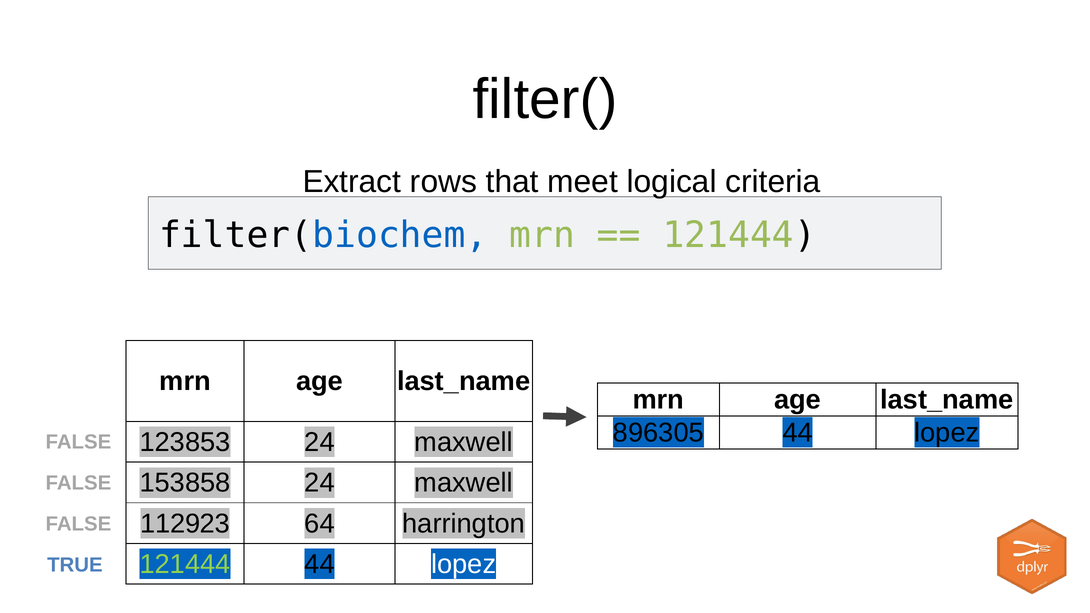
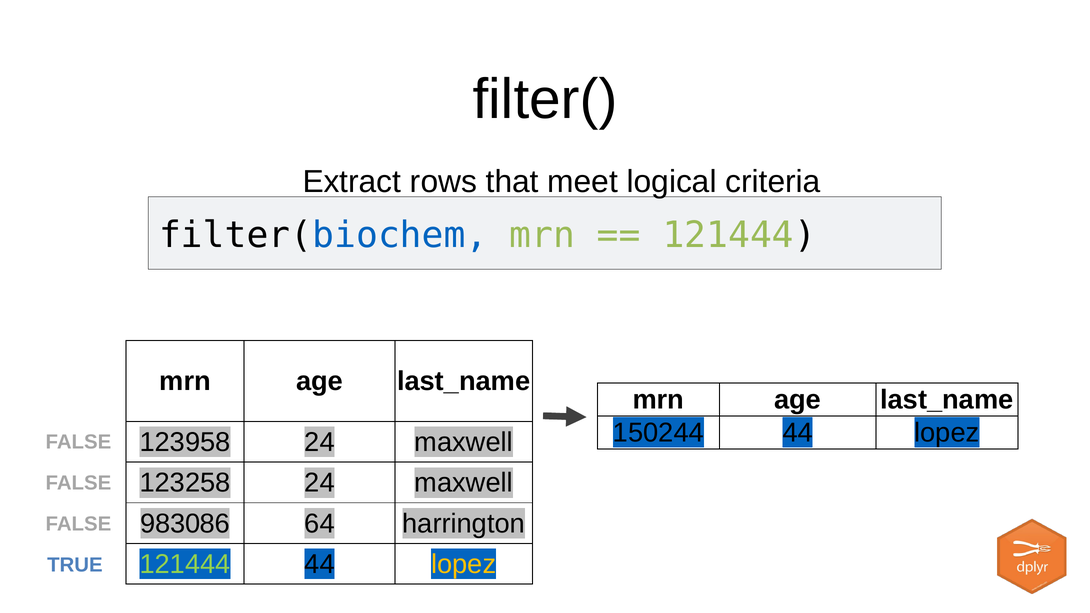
896305: 896305 -> 150244
123853: 123853 -> 123958
153858: 153858 -> 123258
112923: 112923 -> 983086
lopez at (464, 565) colour: white -> yellow
